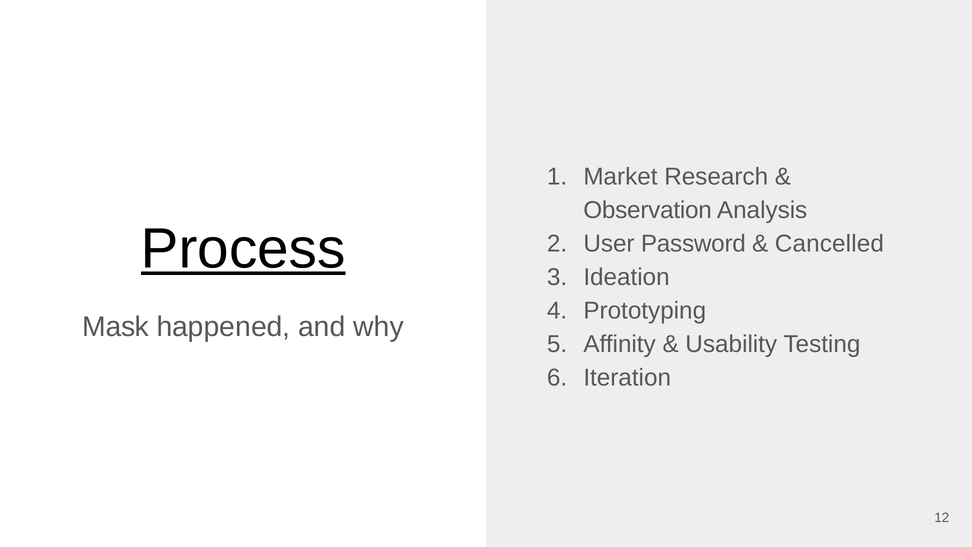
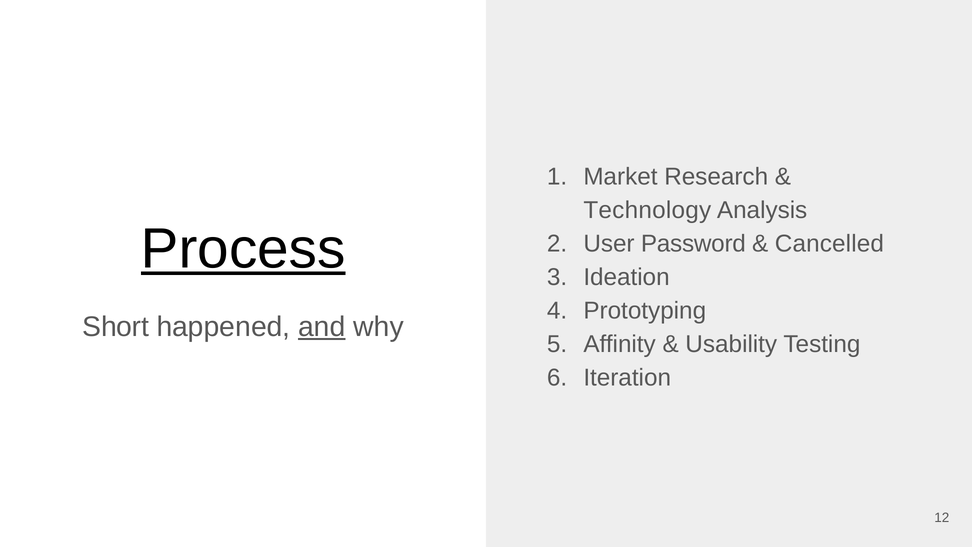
Observation: Observation -> Technology
Mask: Mask -> Short
and underline: none -> present
